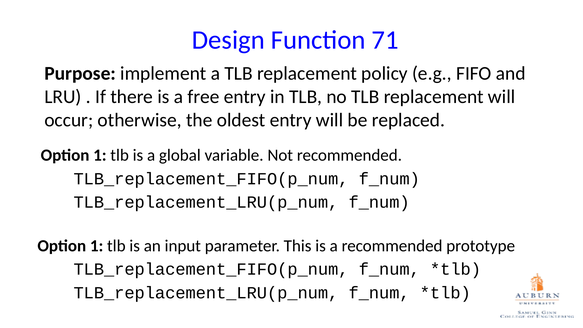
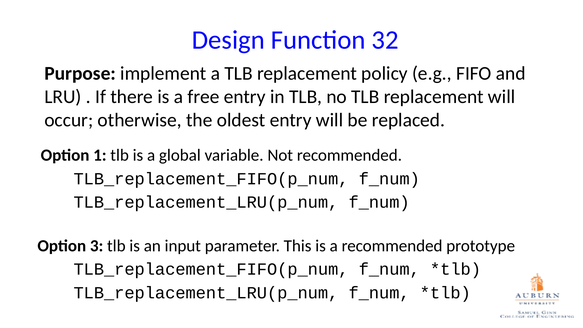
71: 71 -> 32
1 at (97, 246): 1 -> 3
